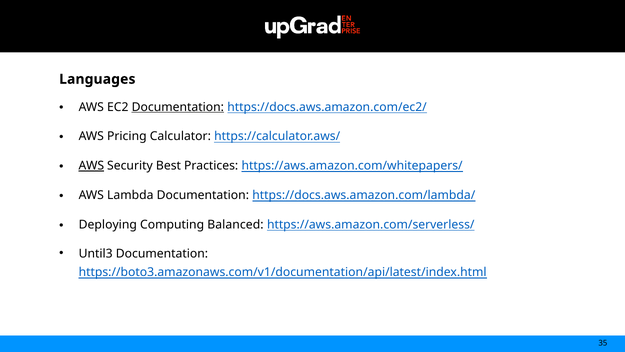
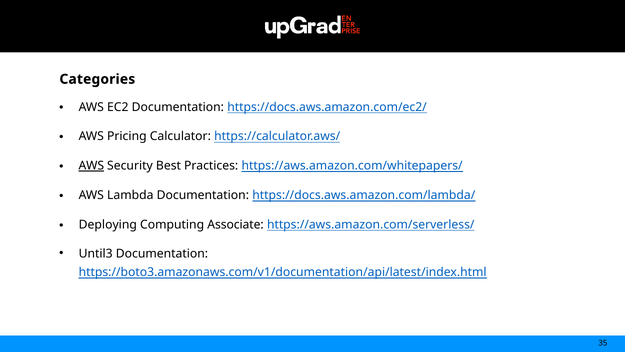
Languages: Languages -> Categories
Documentation at (178, 107) underline: present -> none
Balanced: Balanced -> Associate
